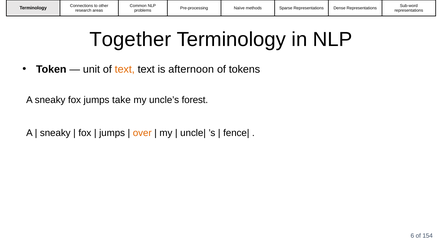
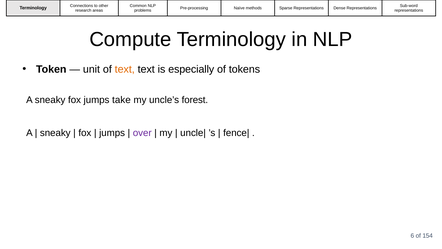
Together: Together -> Compute
afternoon: afternoon -> especially
over colour: orange -> purple
